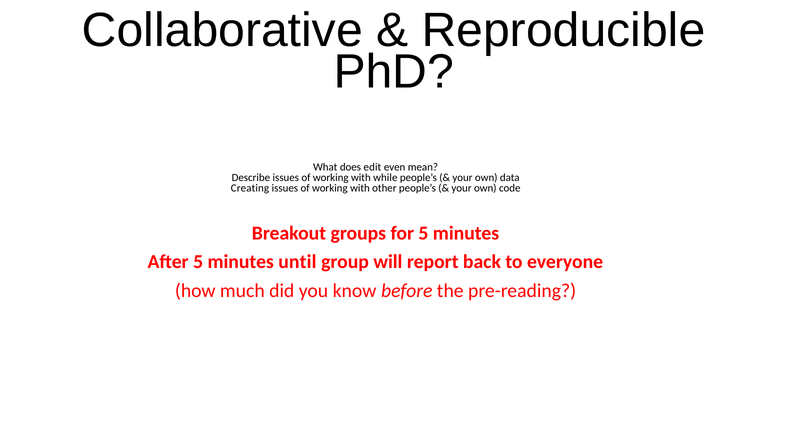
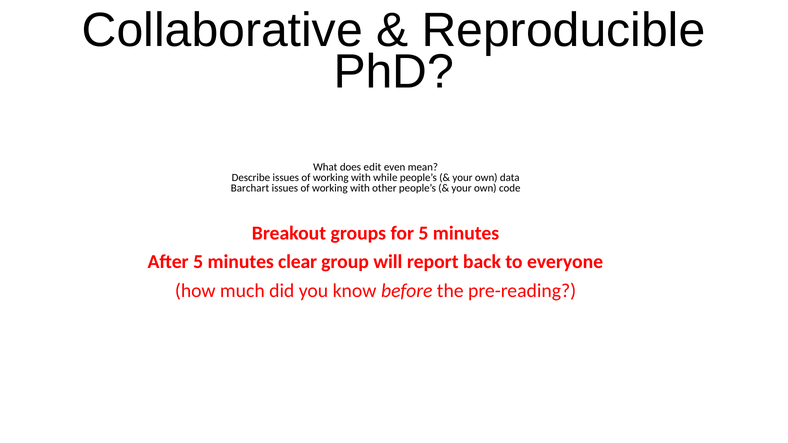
Creating: Creating -> Barchart
until: until -> clear
